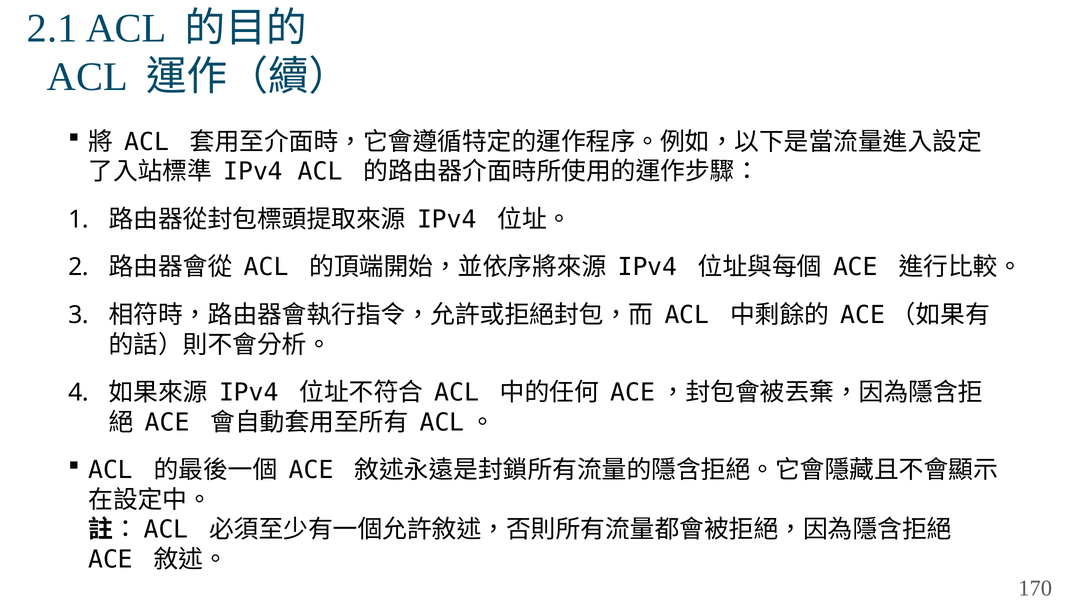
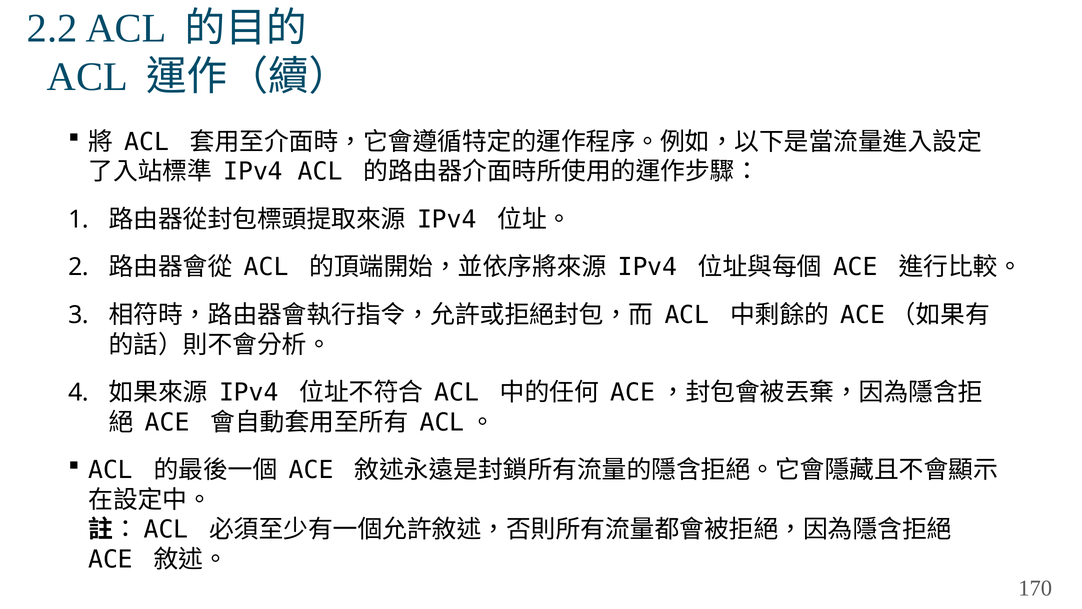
2.1: 2.1 -> 2.2
